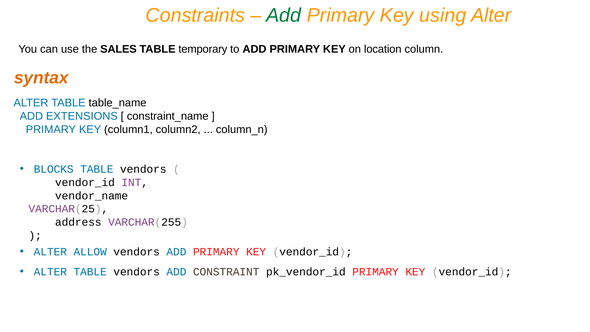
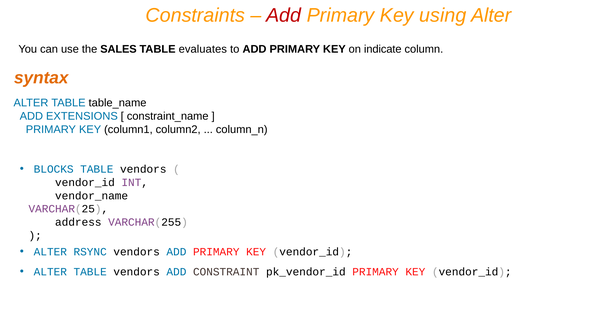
Add at (284, 15) colour: green -> red
temporary: temporary -> evaluates
location: location -> indicate
ALLOW: ALLOW -> RSYNC
